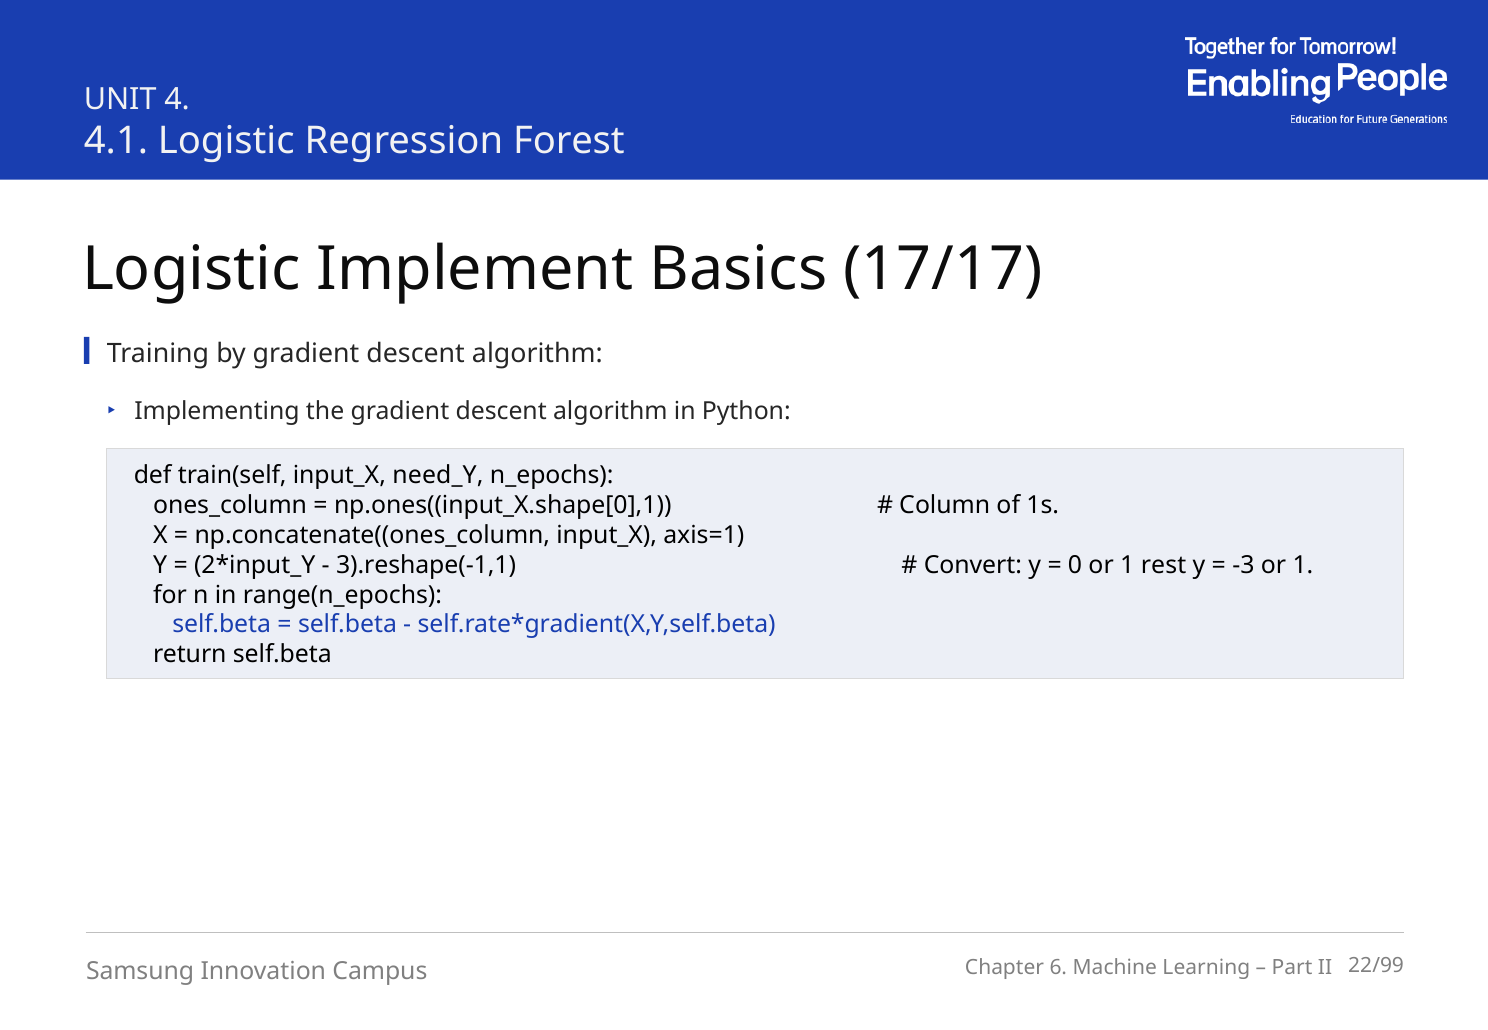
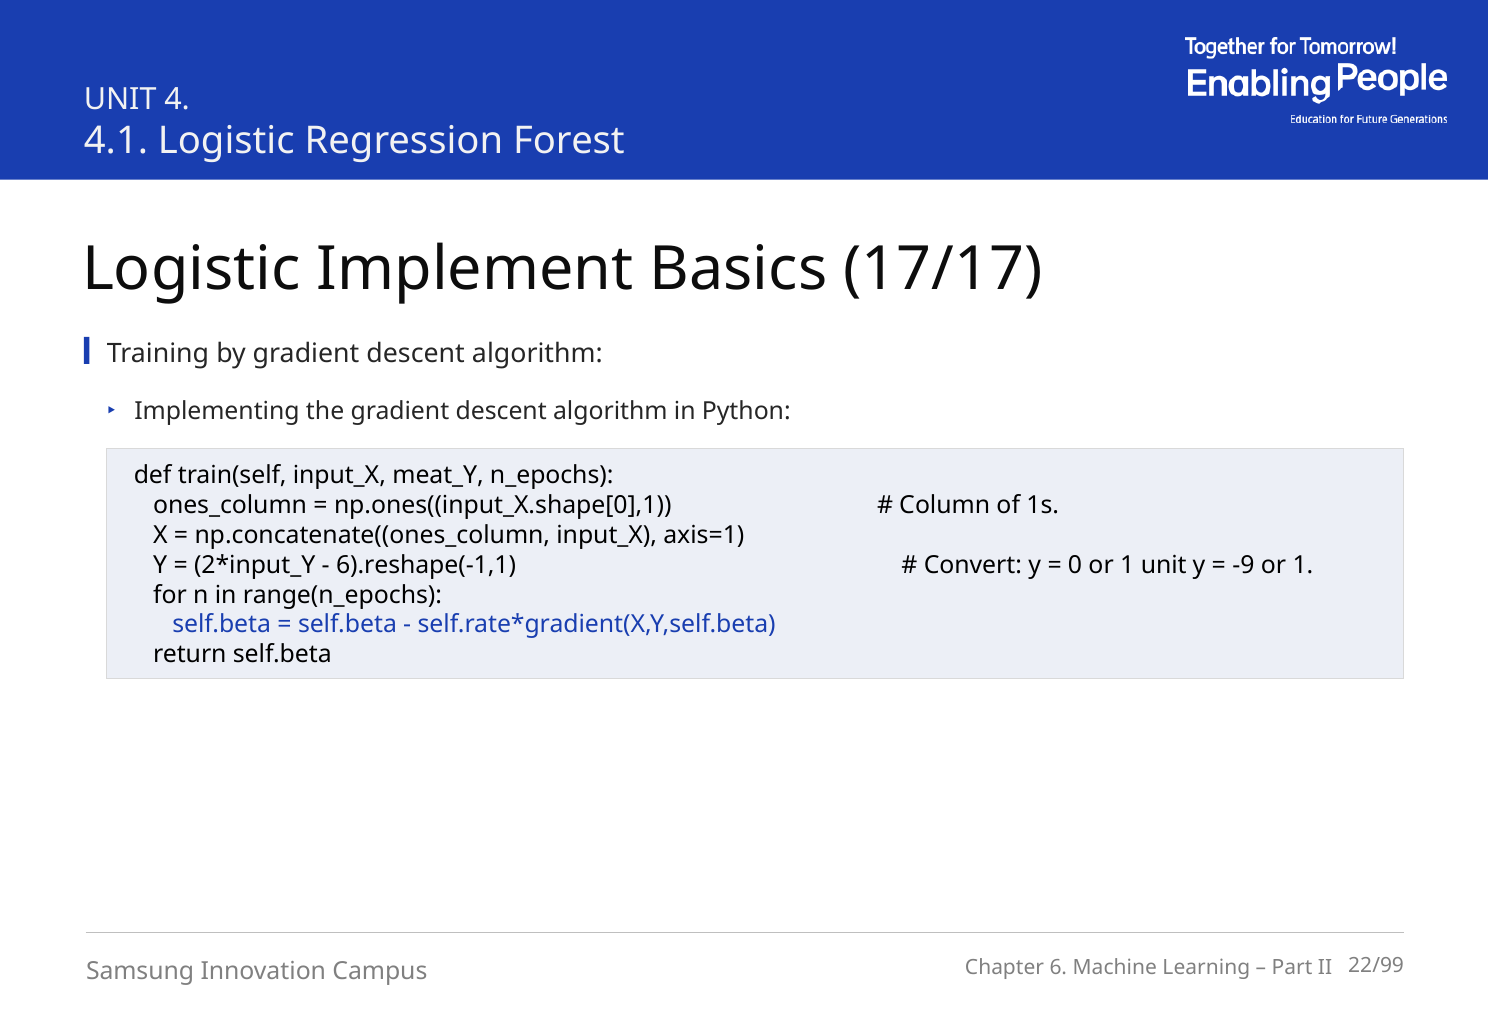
need_Y: need_Y -> meat_Y
3).reshape(-1,1: 3).reshape(-1,1 -> 6).reshape(-1,1
1 rest: rest -> unit
-3: -3 -> -9
